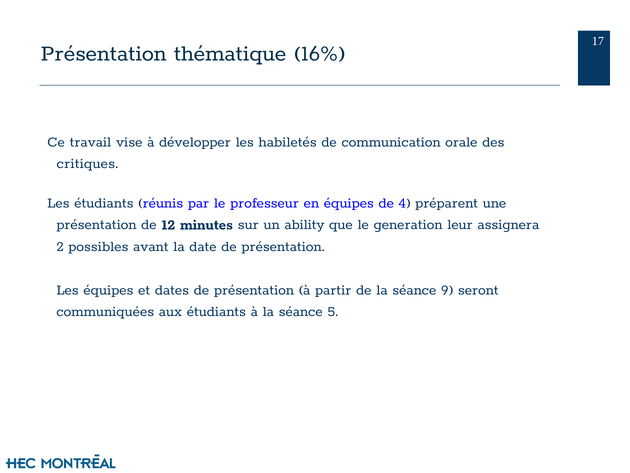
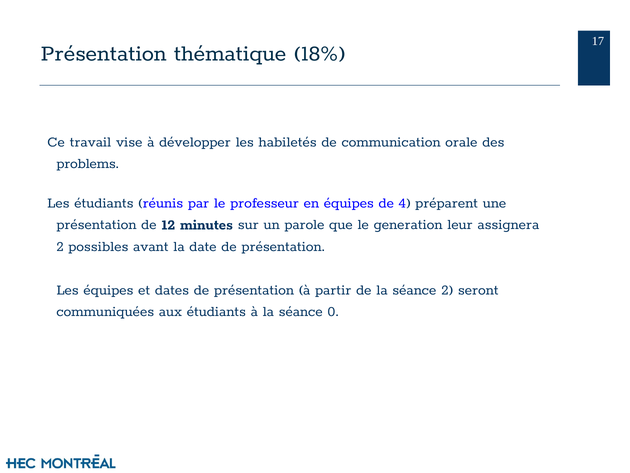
16%: 16% -> 18%
critiques: critiques -> problems
ability: ability -> parole
séance 9: 9 -> 2
5: 5 -> 0
